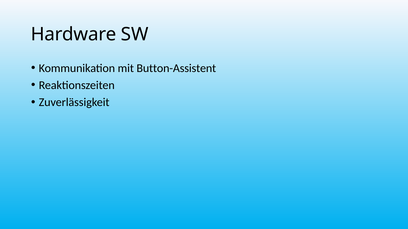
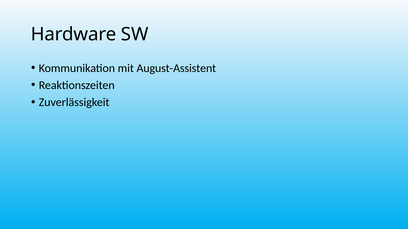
Button-Assistent: Button-Assistent -> August-Assistent
